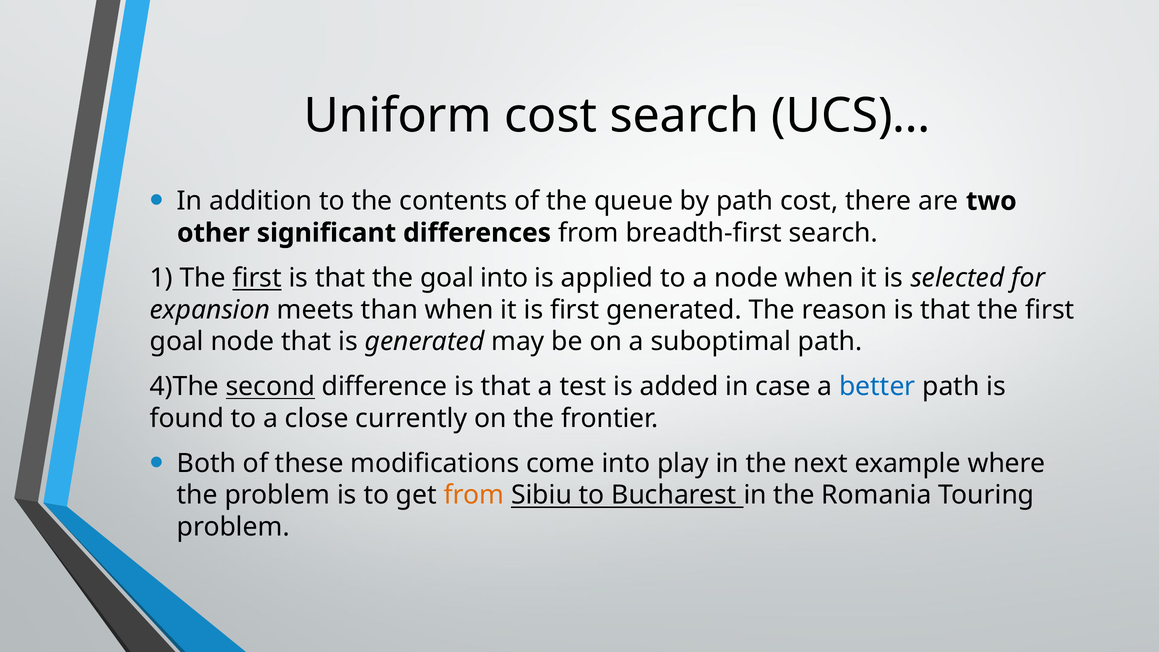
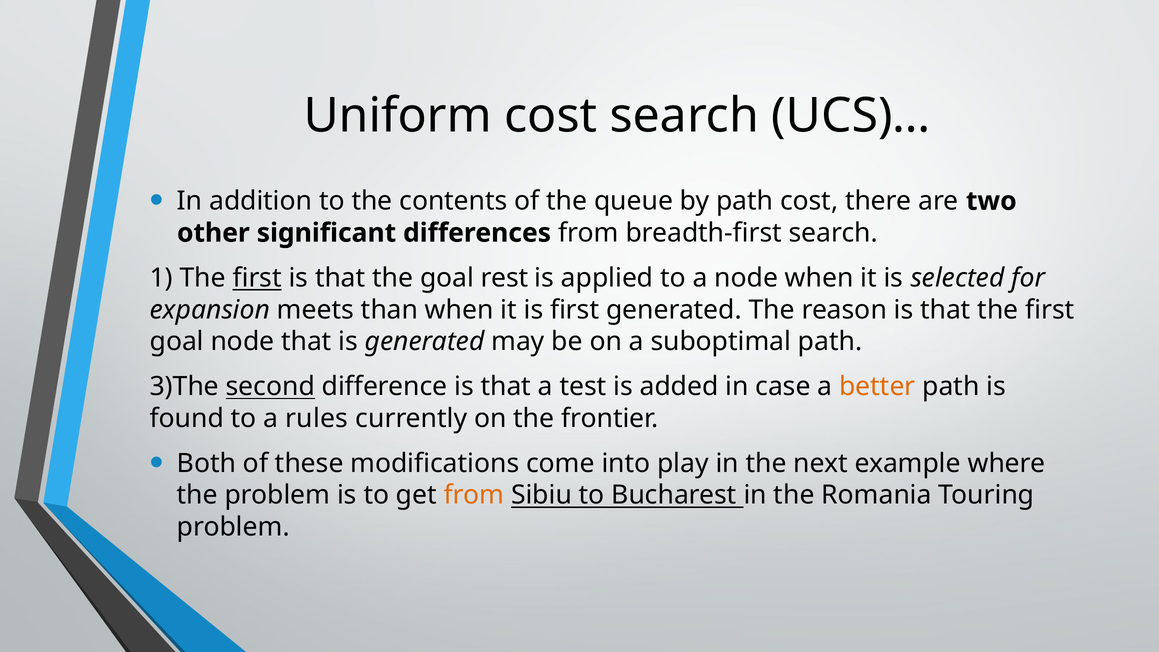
goal into: into -> rest
4)The: 4)The -> 3)The
better colour: blue -> orange
close: close -> rules
